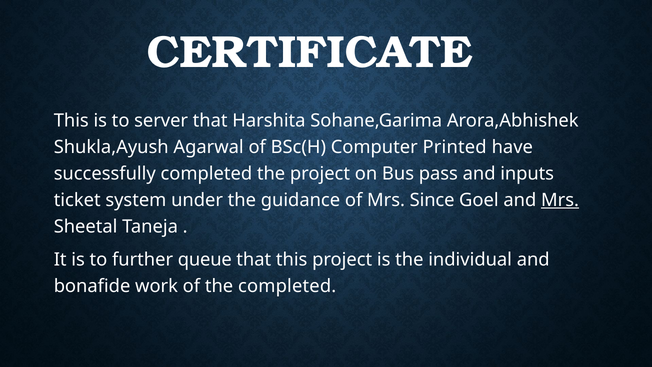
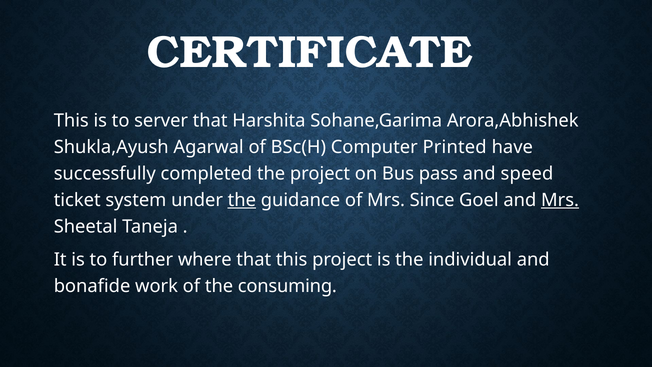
inputs: inputs -> speed
the at (242, 200) underline: none -> present
queue: queue -> where
the completed: completed -> consuming
